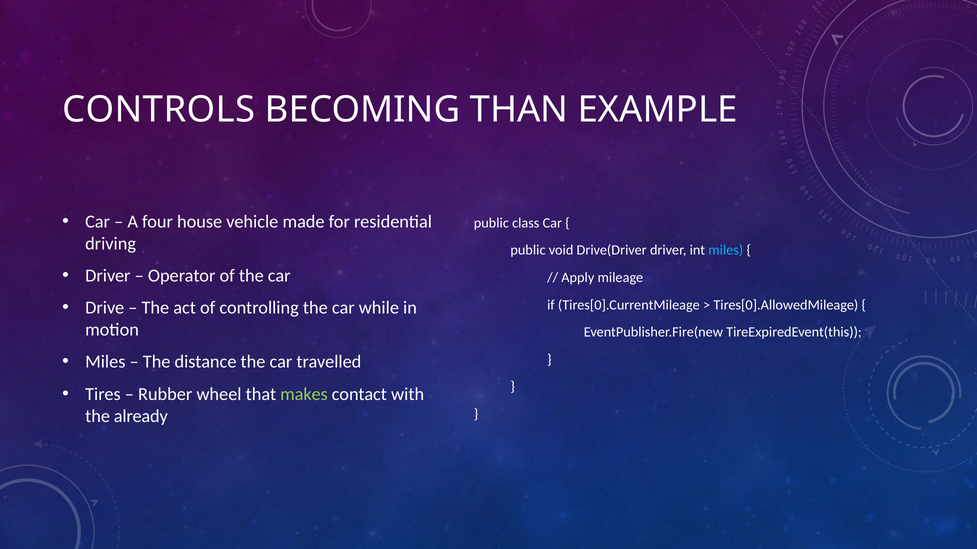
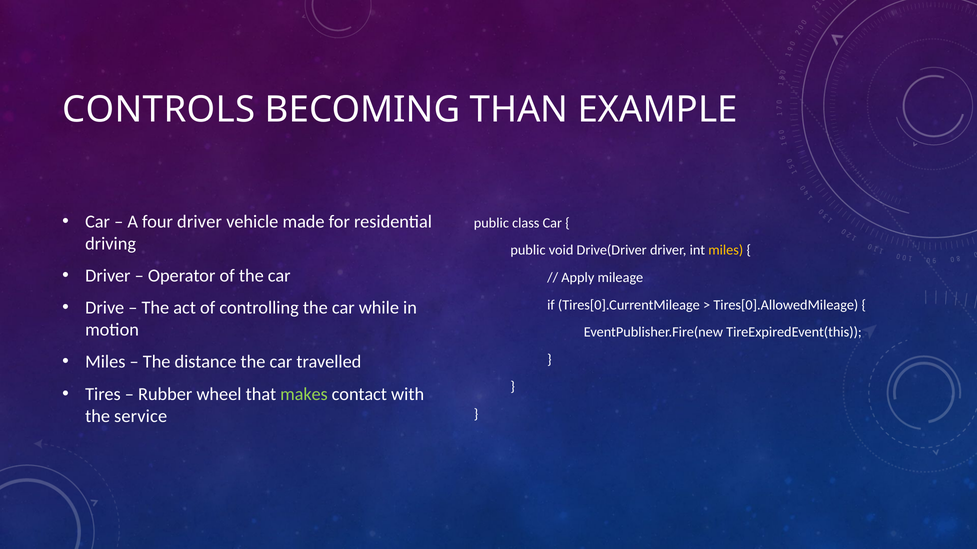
four house: house -> driver
miles at (726, 251) colour: light blue -> yellow
already: already -> service
